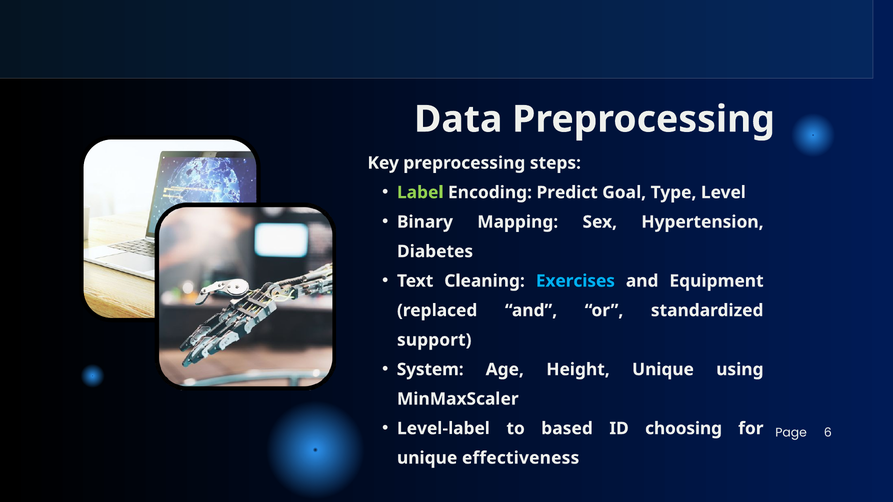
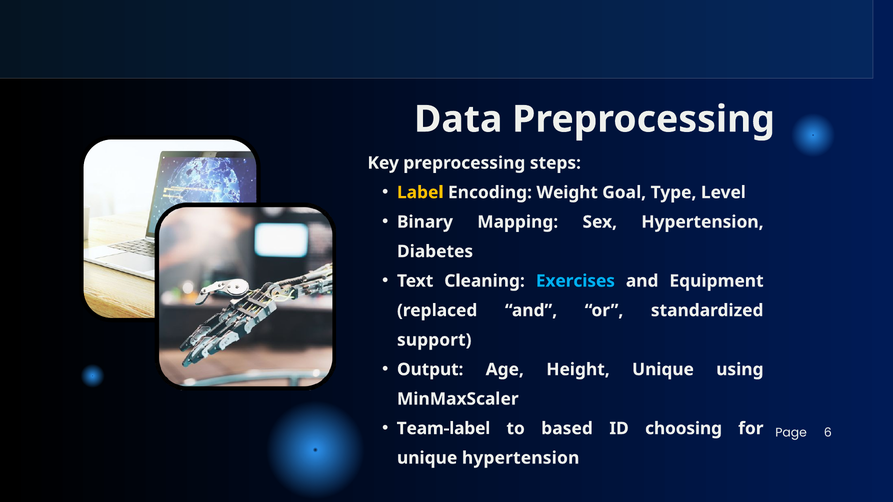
Label colour: light green -> yellow
Predict: Predict -> Weight
System: System -> Output
Level-label: Level-label -> Team-label
unique effectiveness: effectiveness -> hypertension
